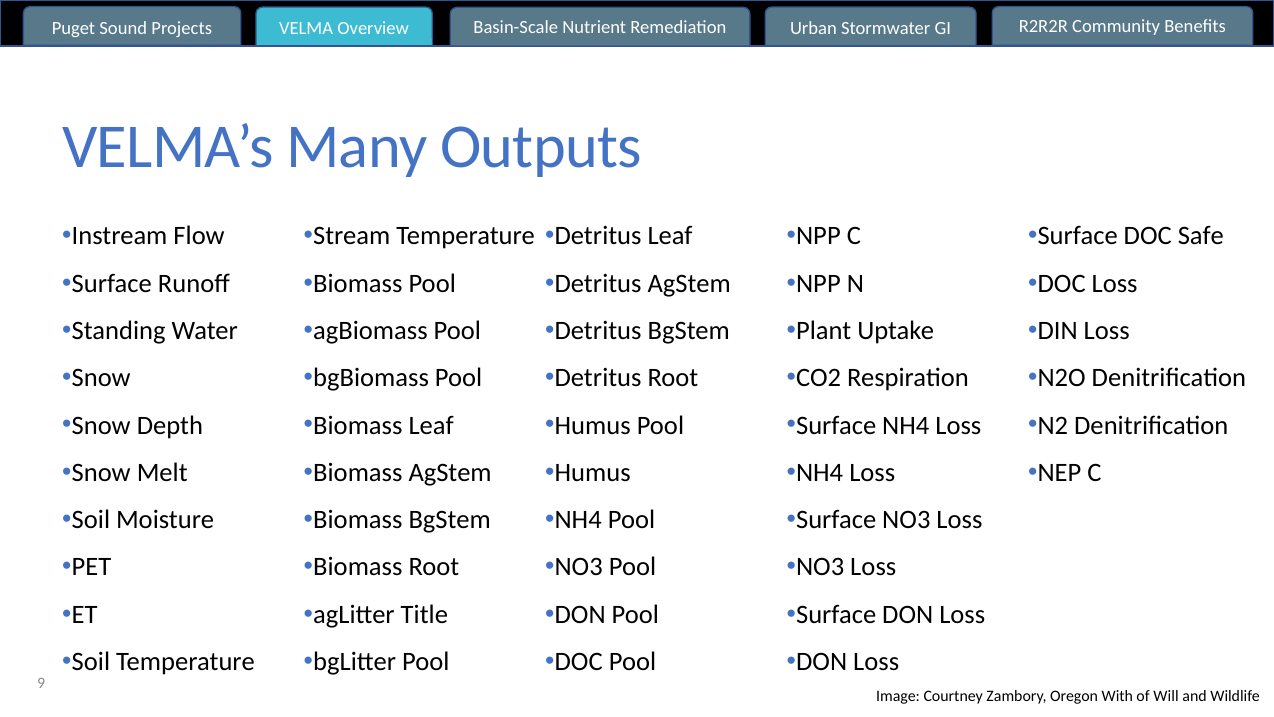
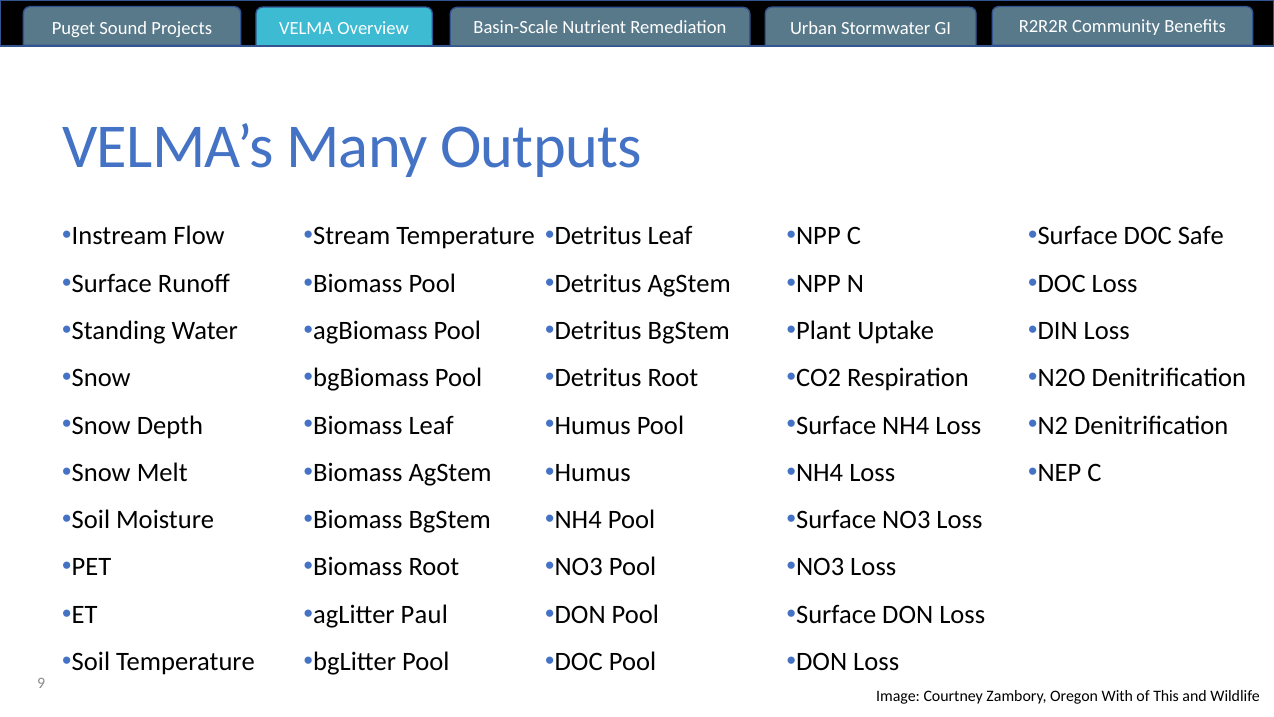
Title: Title -> Paul
Will: Will -> This
